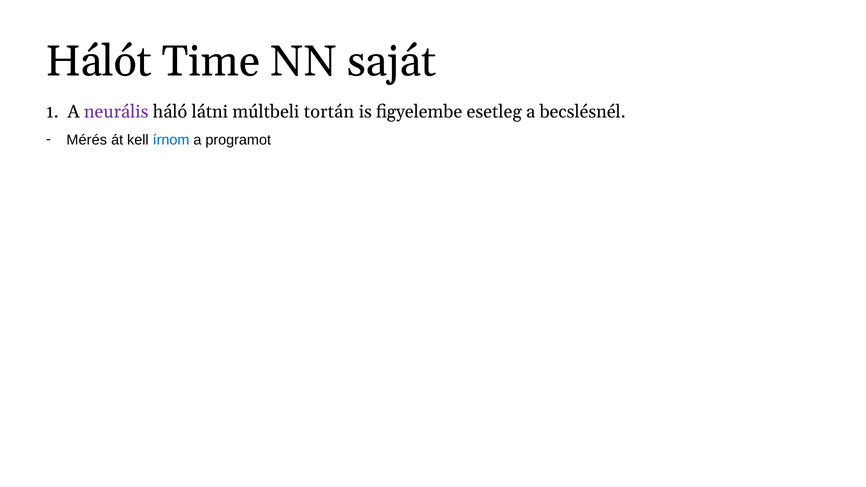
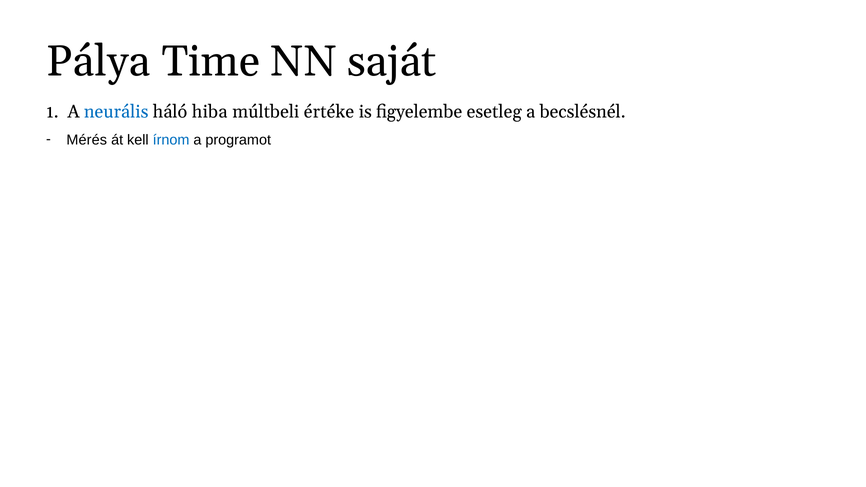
Hálót: Hálót -> Pálya
neurális colour: purple -> blue
látni: látni -> hiba
tortán: tortán -> értéke
